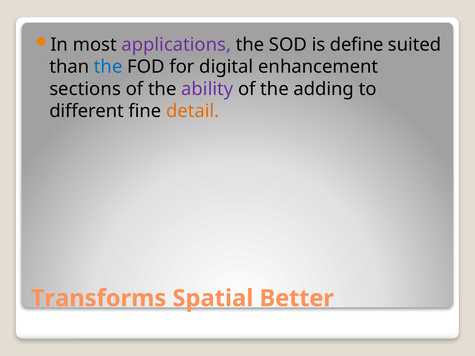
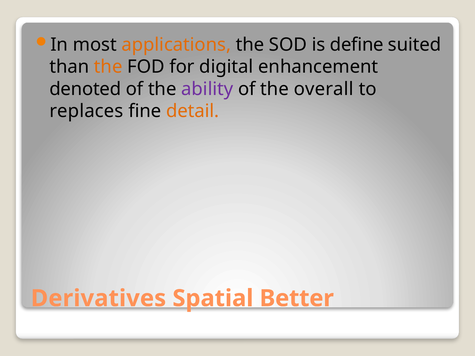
applications colour: purple -> orange
the at (108, 67) colour: blue -> orange
sections: sections -> denoted
adding: adding -> overall
different: different -> replaces
Transforms: Transforms -> Derivatives
